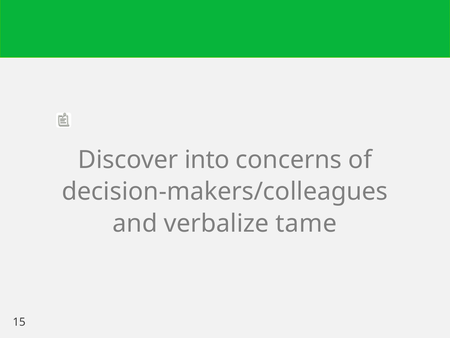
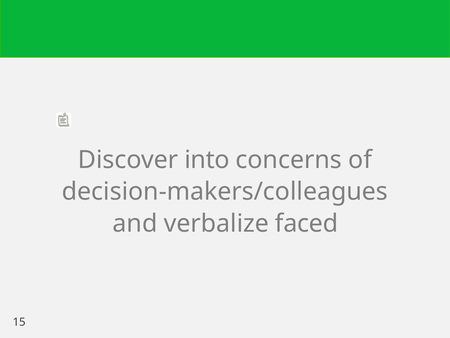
tame: tame -> faced
